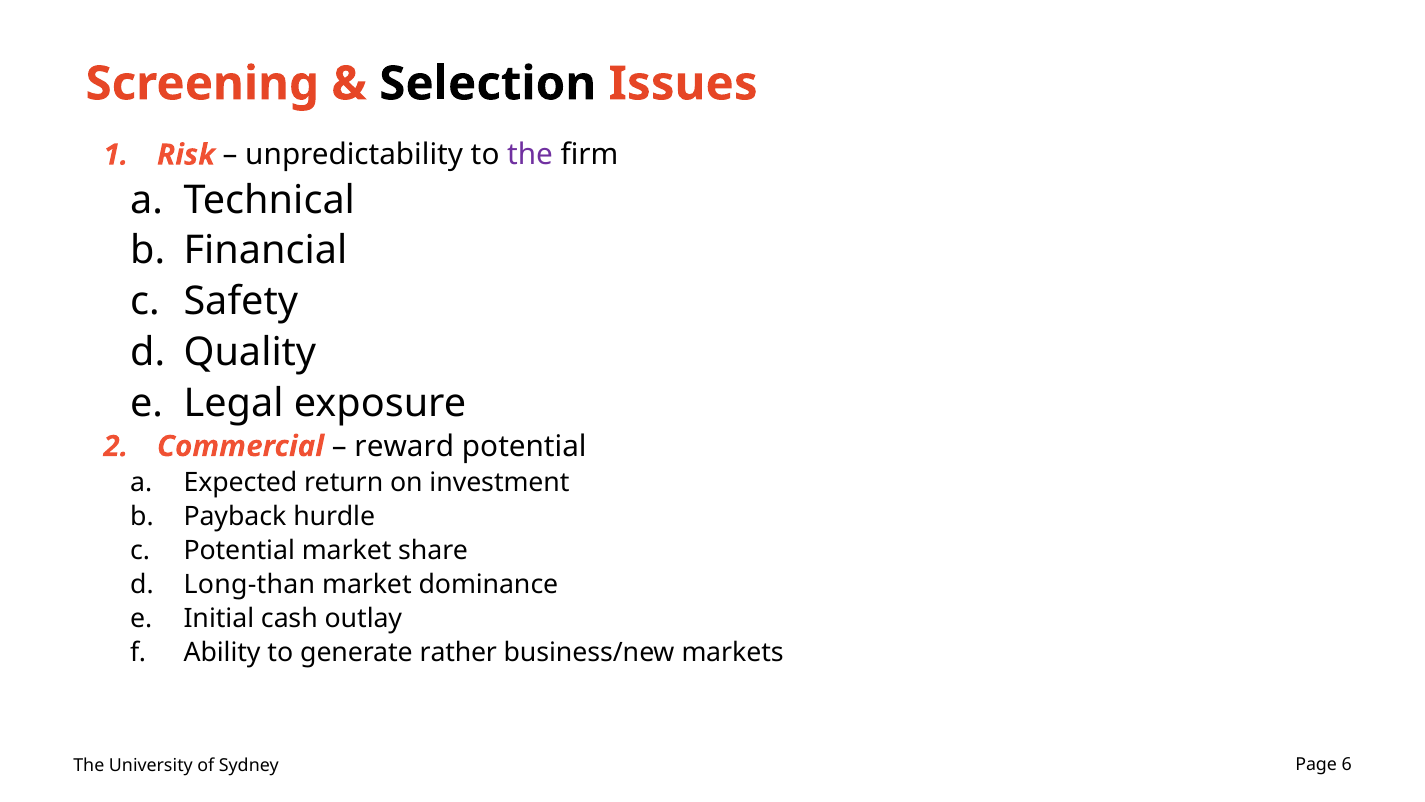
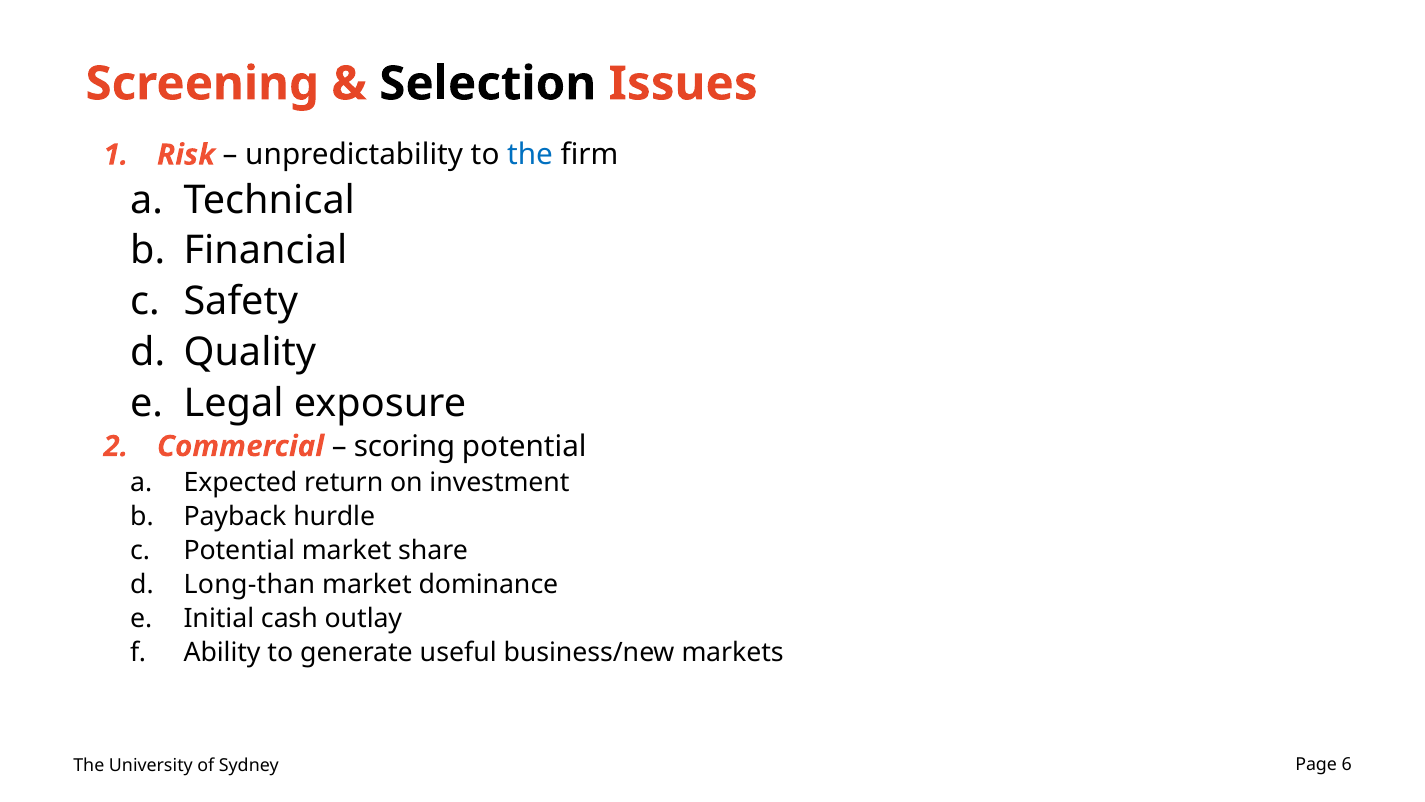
the at (530, 155) colour: purple -> blue
reward: reward -> scoring
rather: rather -> useful
